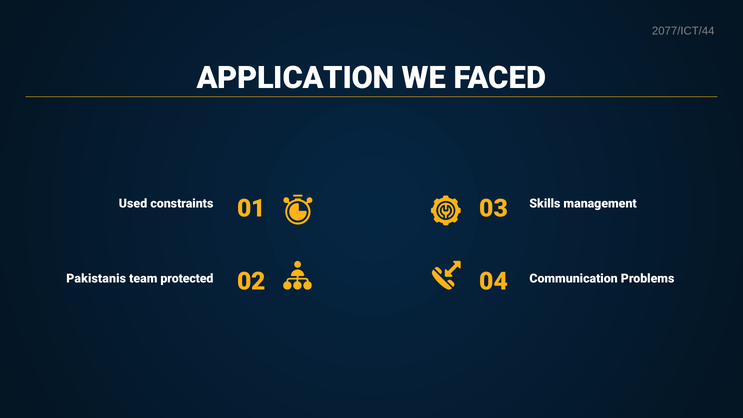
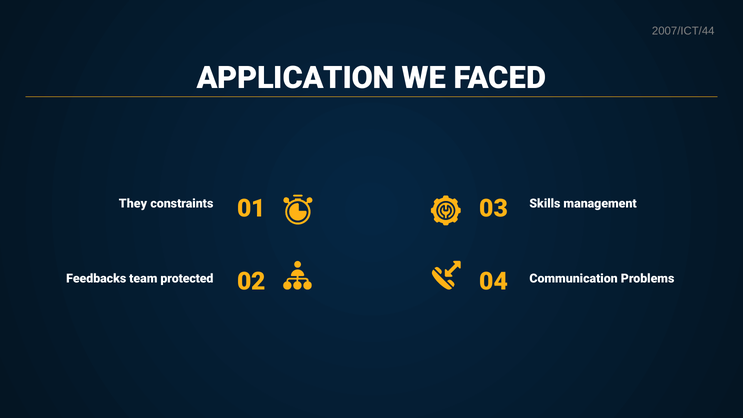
2077/ICT/44: 2077/ICT/44 -> 2007/ICT/44
Used: Used -> They
Pakistanis: Pakistanis -> Feedbacks
